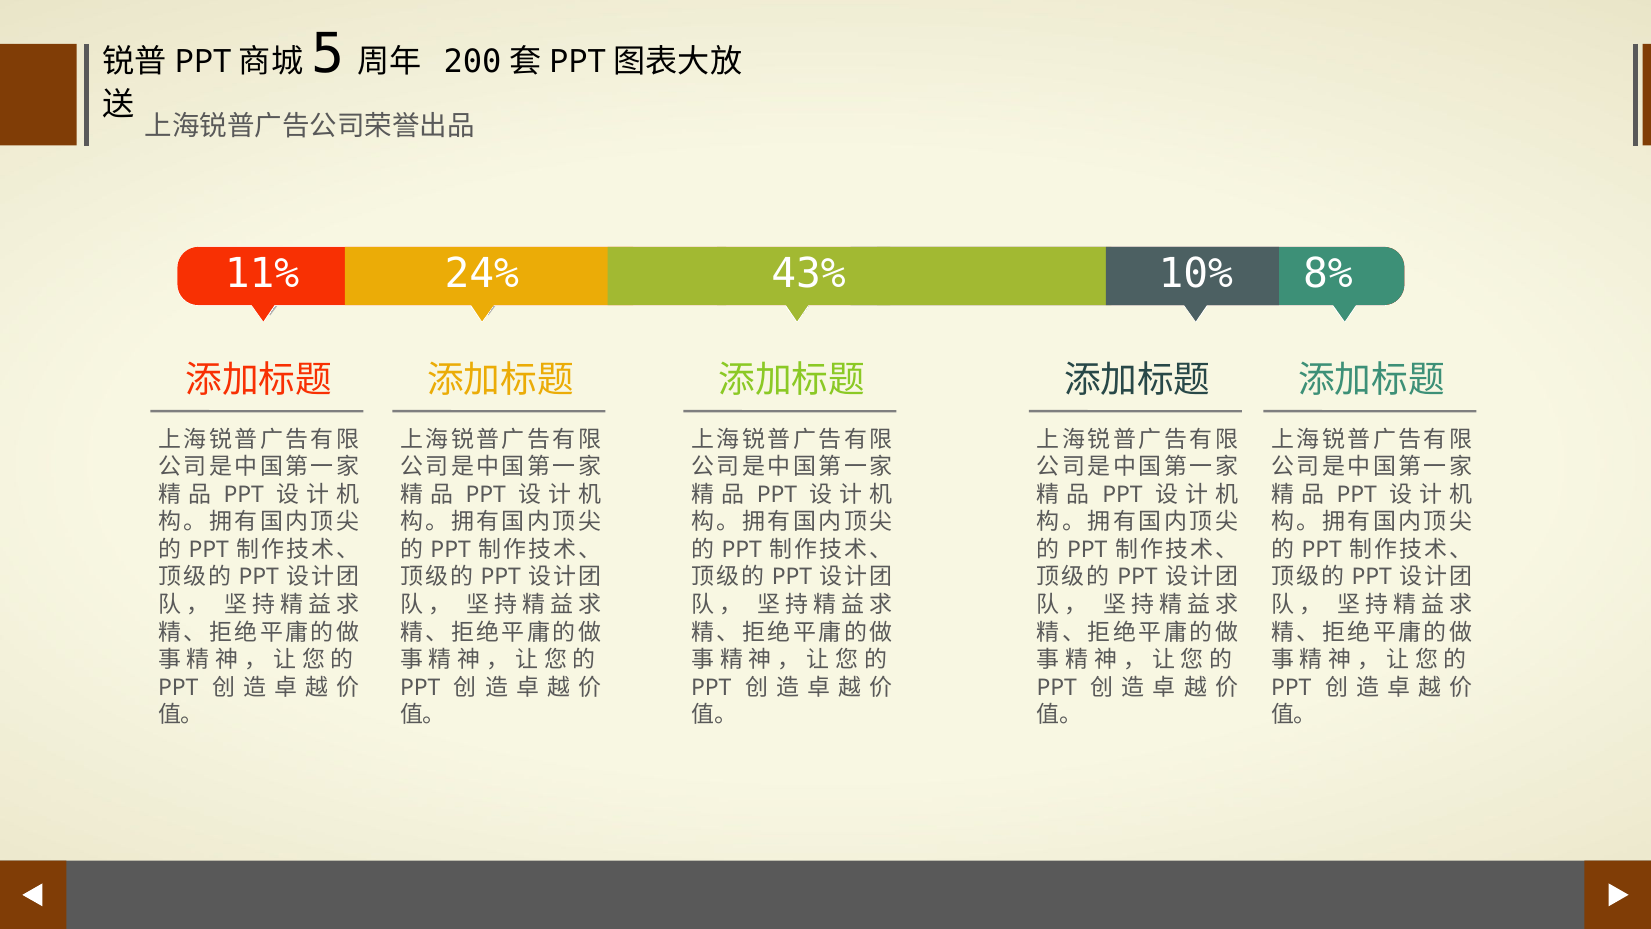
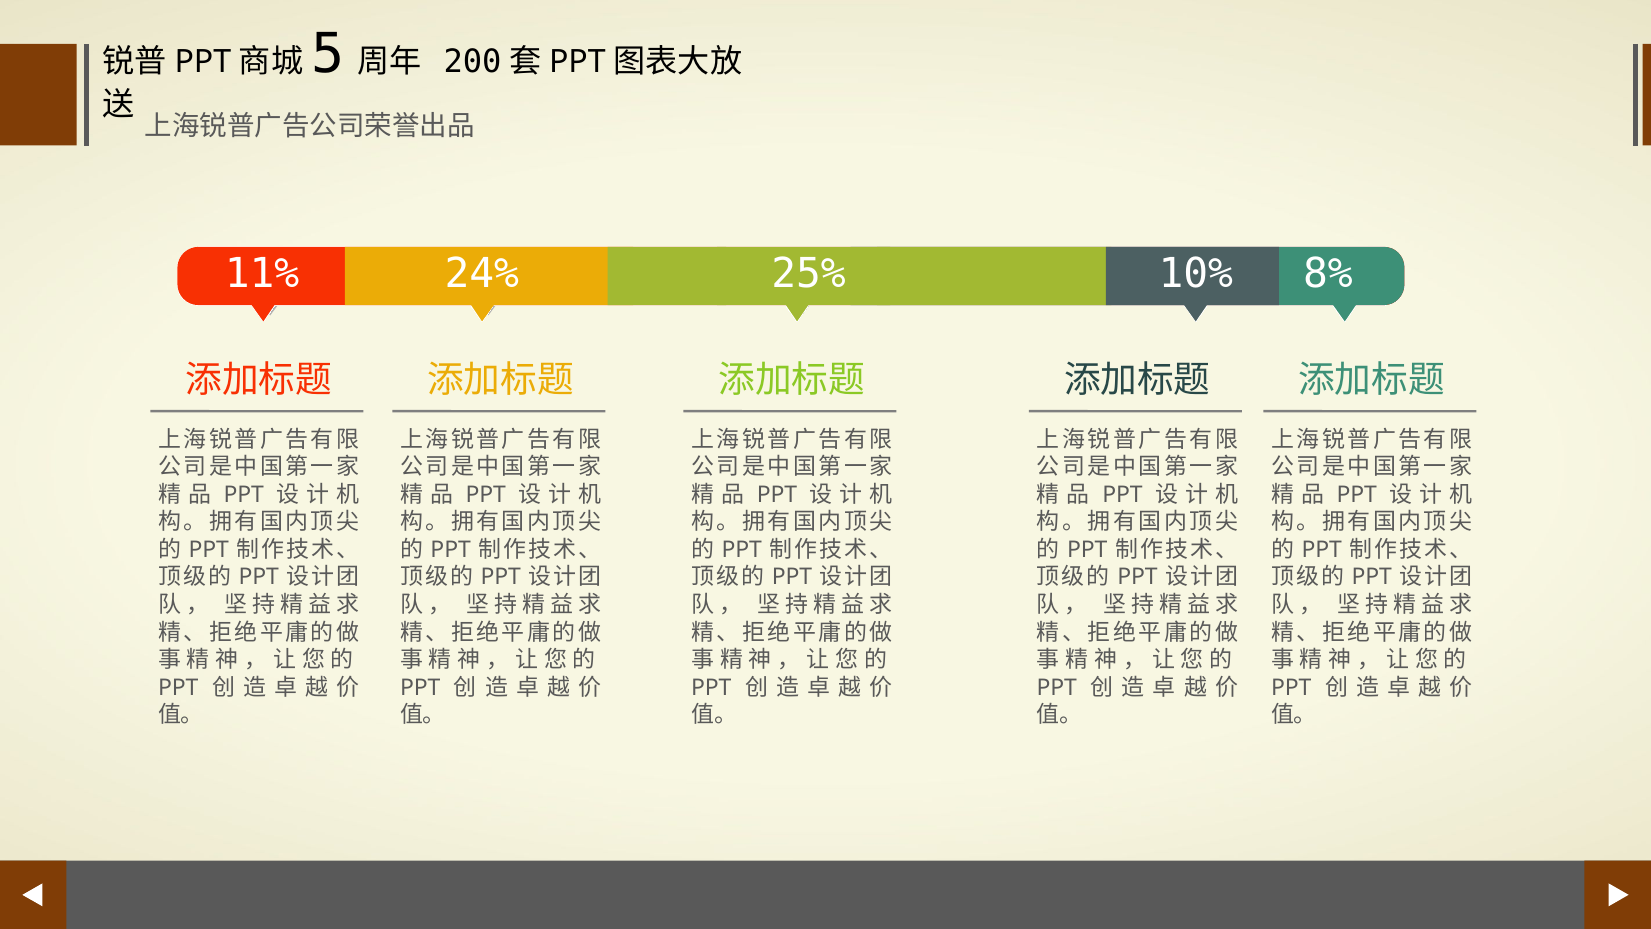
43%: 43% -> 25%
